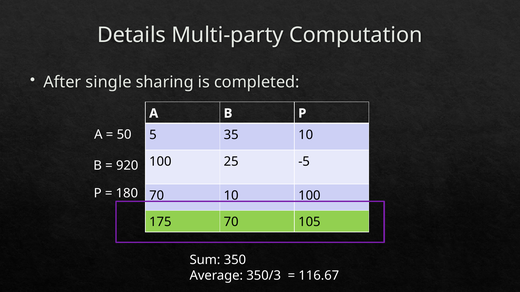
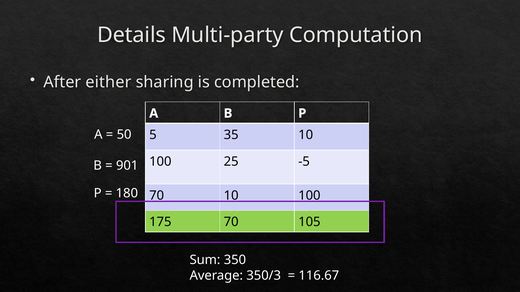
single: single -> either
920: 920 -> 901
